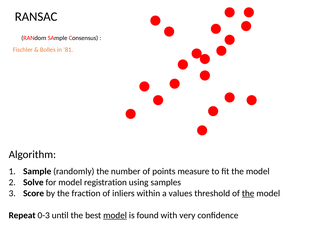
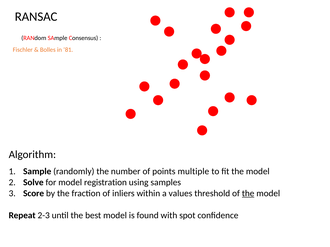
measure: measure -> multiple
0-3: 0-3 -> 2-3
model at (115, 216) underline: present -> none
very: very -> spot
